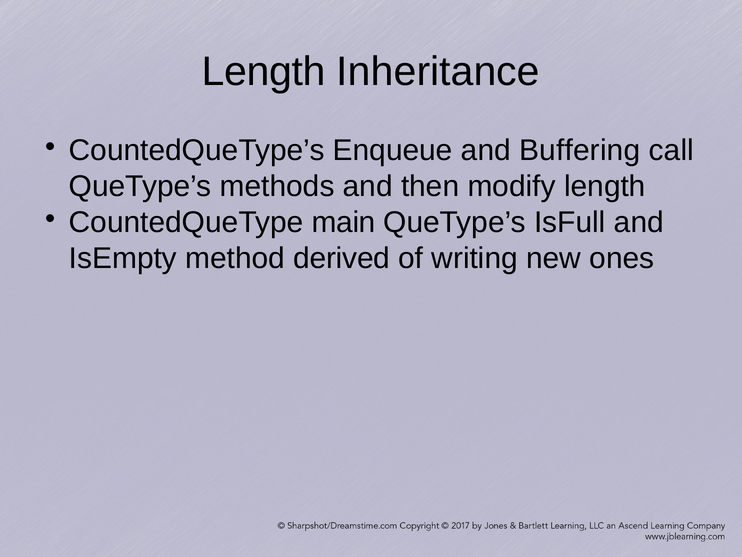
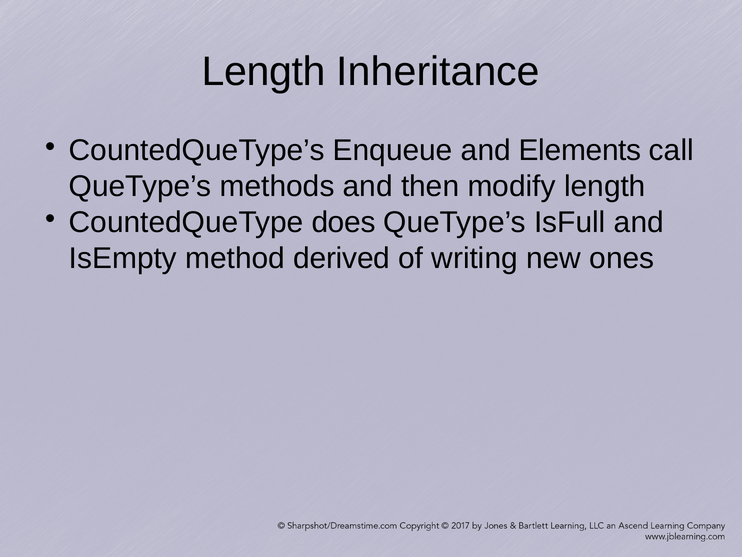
Buffering: Buffering -> Elements
main: main -> does
